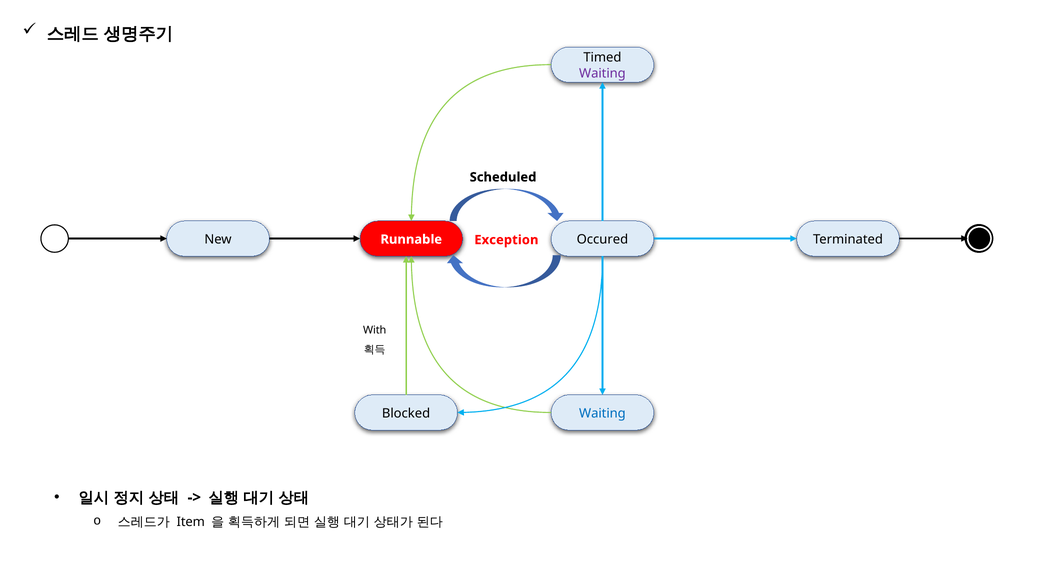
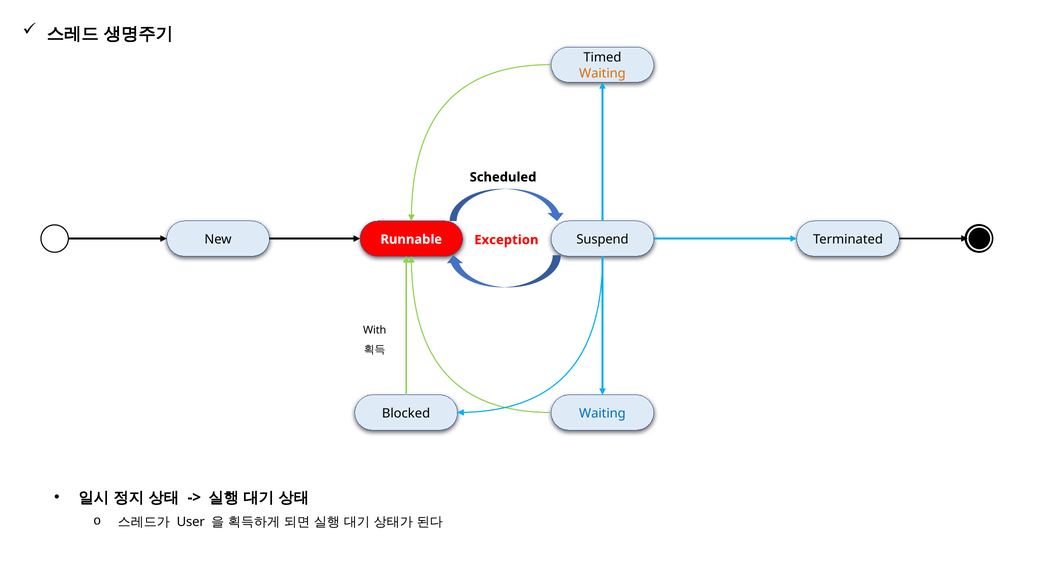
Waiting at (602, 73) colour: purple -> orange
Occured: Occured -> Suspend
Item: Item -> User
